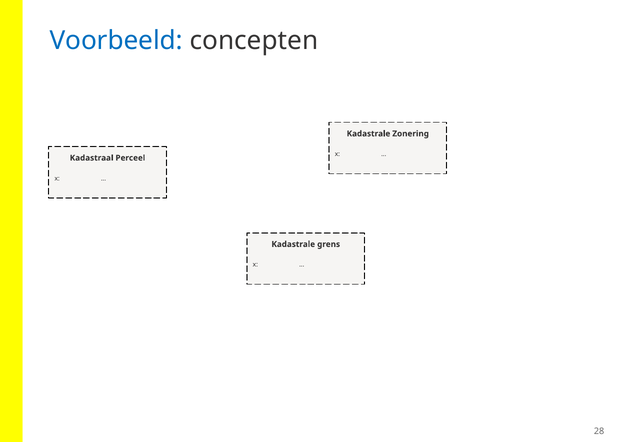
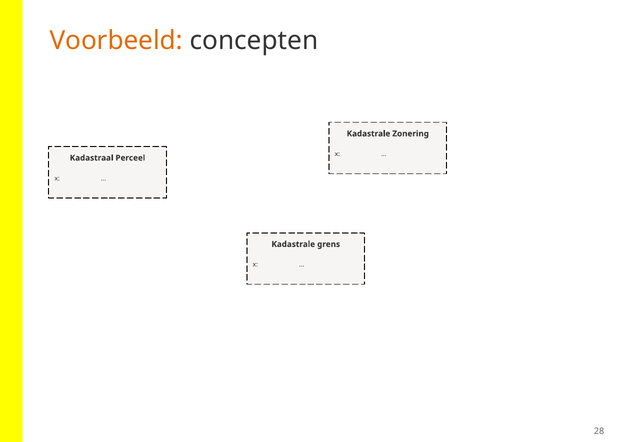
Voorbeeld colour: blue -> orange
